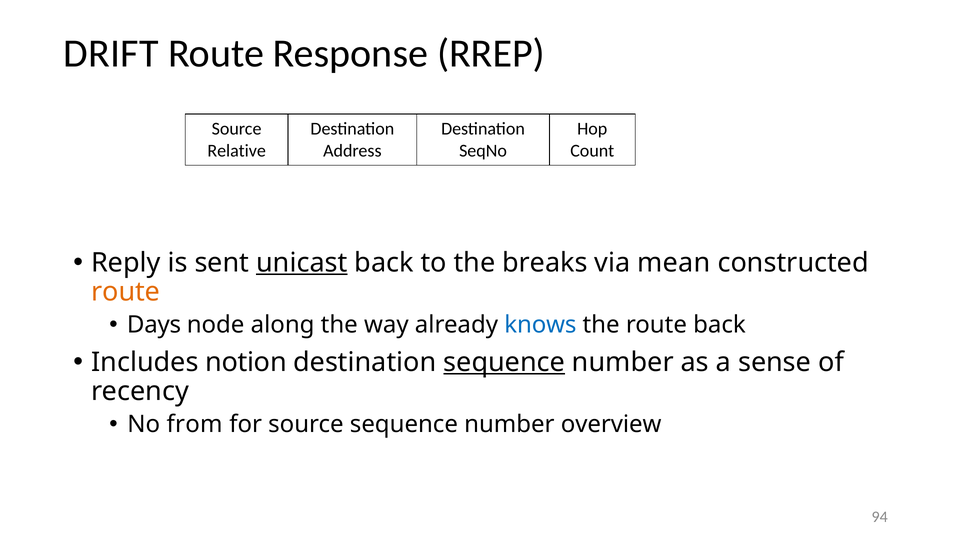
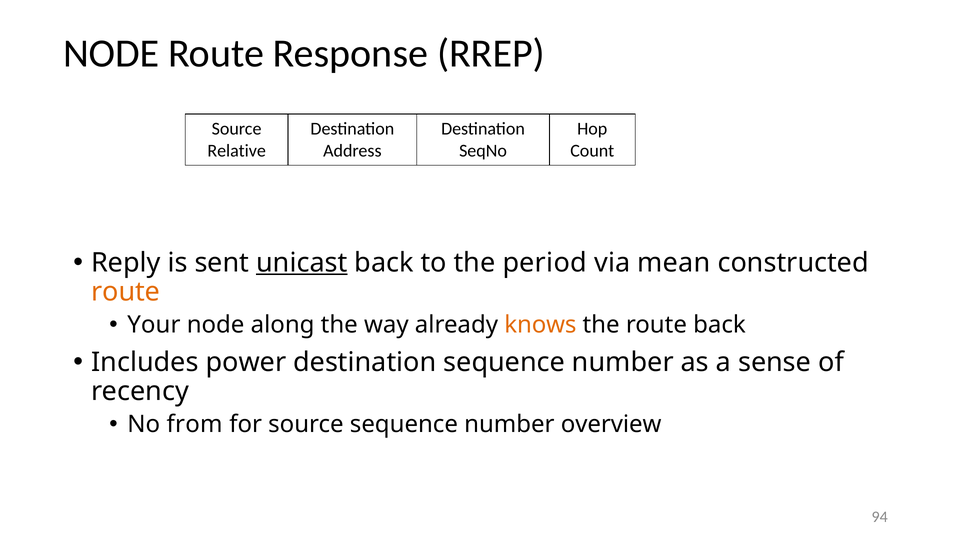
DRIFT at (111, 53): DRIFT -> NODE
breaks: breaks -> period
Days: Days -> Your
knows colour: blue -> orange
notion: notion -> power
sequence at (504, 362) underline: present -> none
